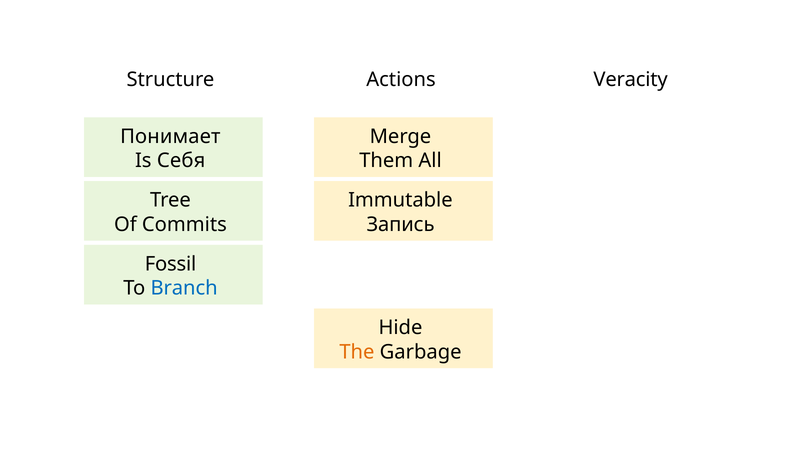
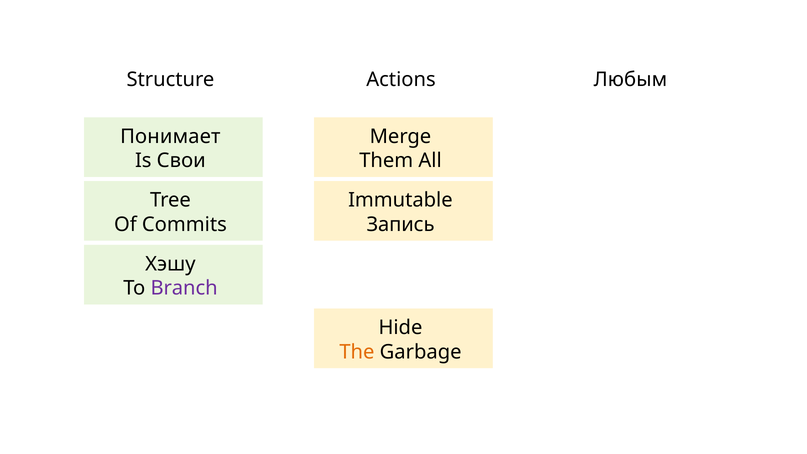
Veracity: Veracity -> Любым
Себя: Себя -> Свои
Fossil: Fossil -> Хэшу
Branch colour: blue -> purple
